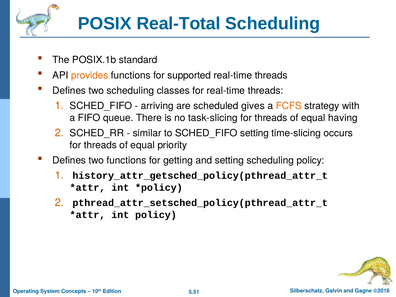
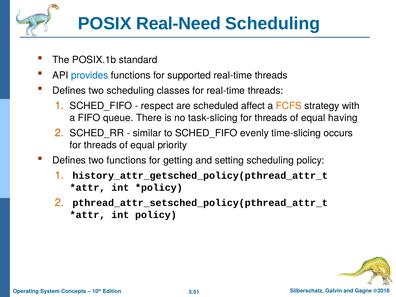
Real-Total: Real-Total -> Real-Need
provides colour: orange -> blue
arriving: arriving -> respect
gives: gives -> affect
SCHED_FIFO setting: setting -> evenly
